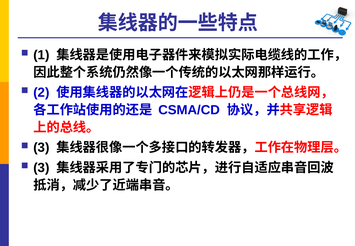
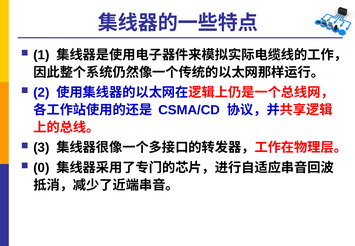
3 at (41, 168): 3 -> 0
